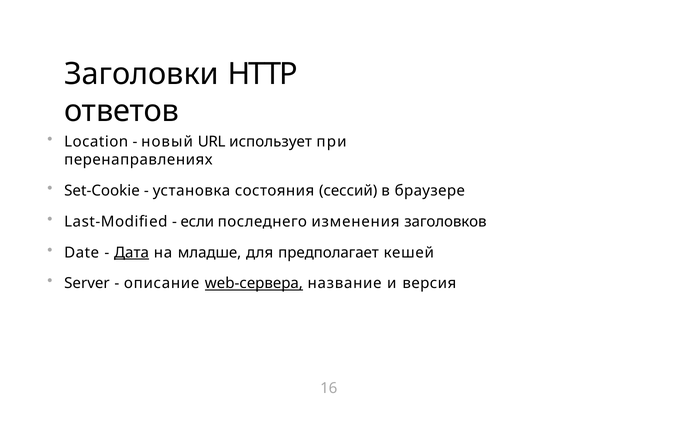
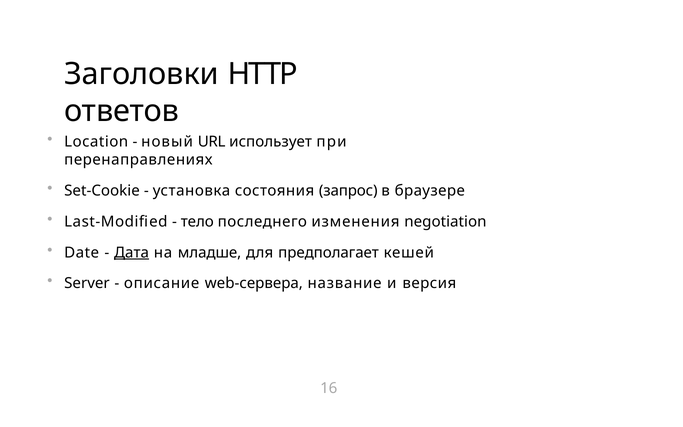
сессий: сессий -> запрос
если: если -> тело
заголовков: заголовков -> negotiation
web-сервера underline: present -> none
